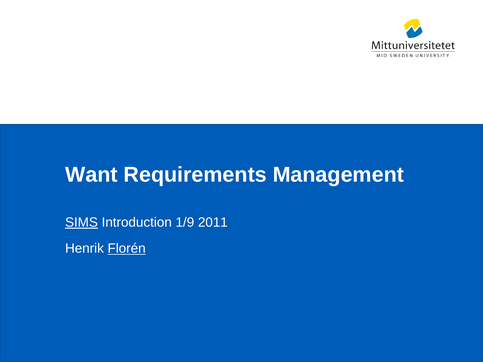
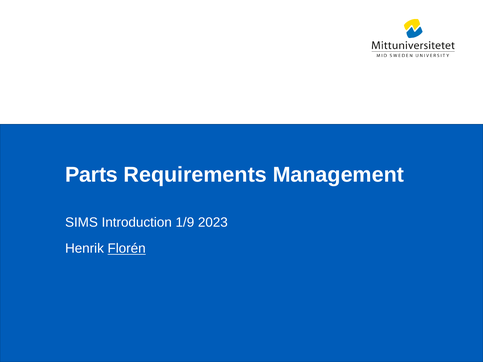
Want: Want -> Parts
SIMS underline: present -> none
2011: 2011 -> 2023
